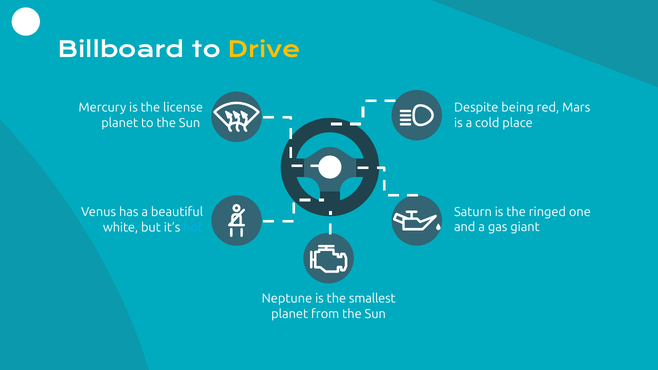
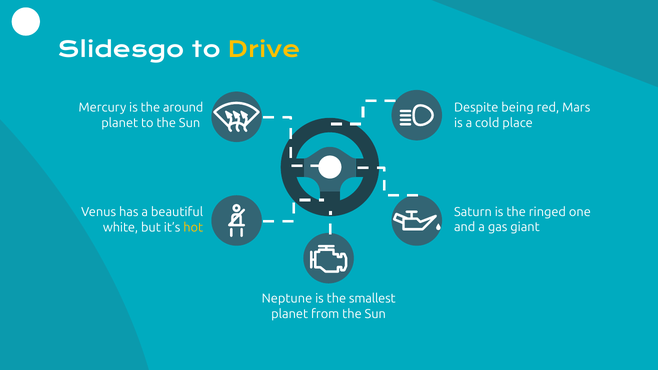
Billboard: Billboard -> Slidesgo
license: license -> around
hot colour: light blue -> yellow
